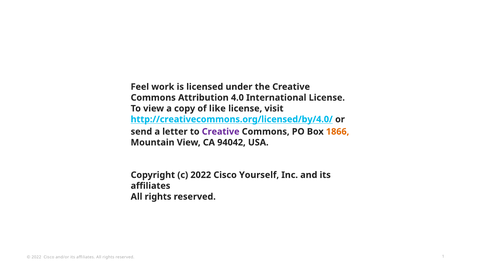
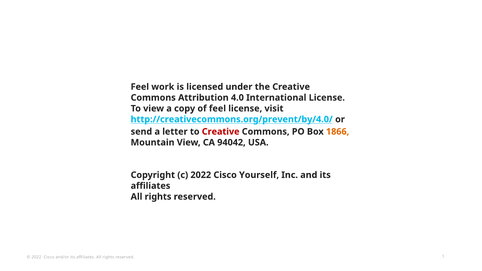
of like: like -> feel
http://creativecommons.org/licensed/by/4.0/: http://creativecommons.org/licensed/by/4.0/ -> http://creativecommons.org/prevent/by/4.0/
Creative at (221, 132) colour: purple -> red
